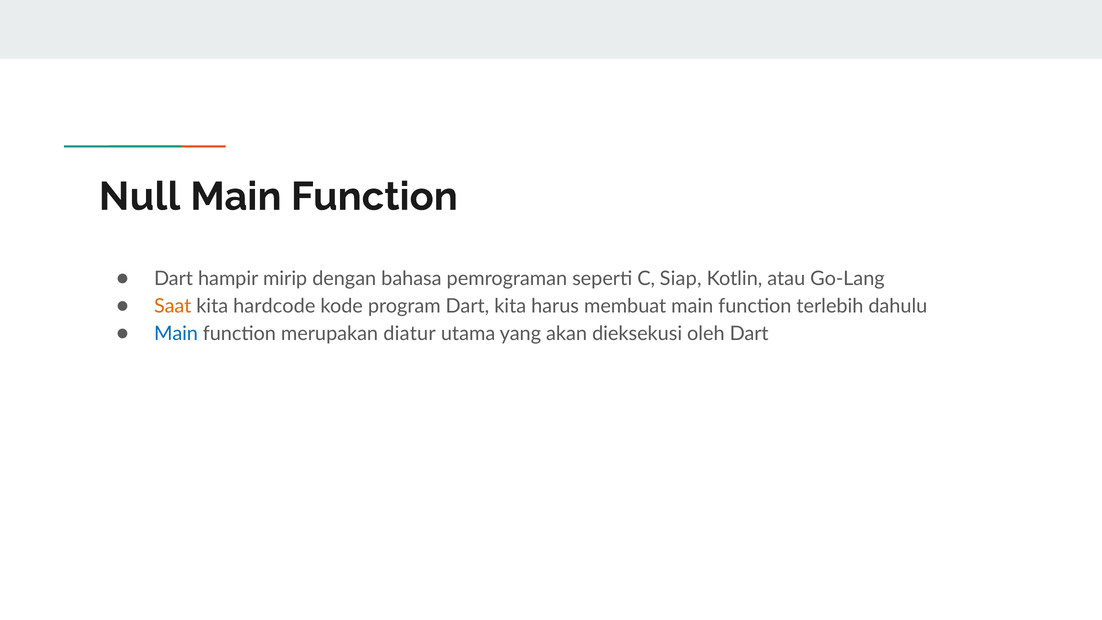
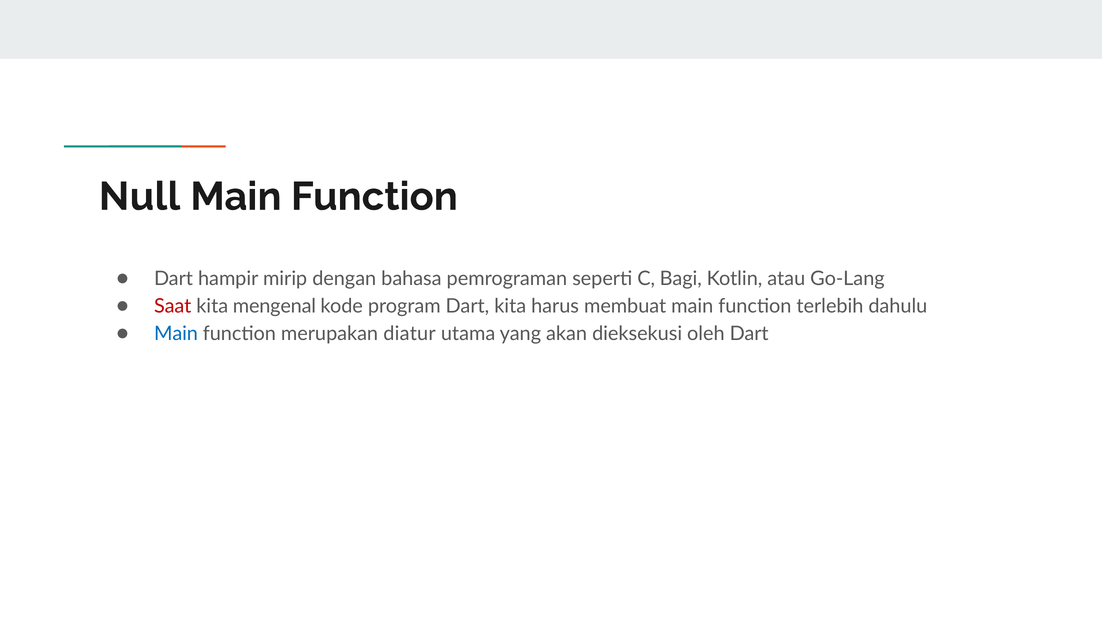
Siap: Siap -> Bagi
Saat colour: orange -> red
hardcode: hardcode -> mengenal
